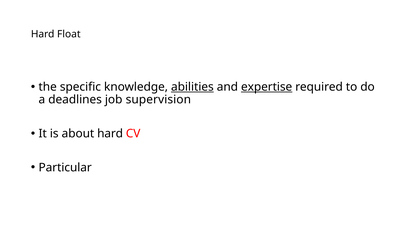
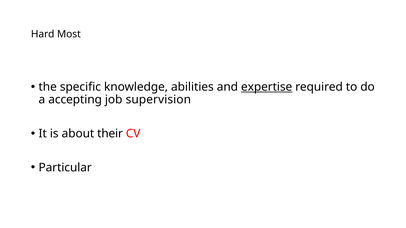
Float: Float -> Most
abilities underline: present -> none
deadlines: deadlines -> accepting
about hard: hard -> their
